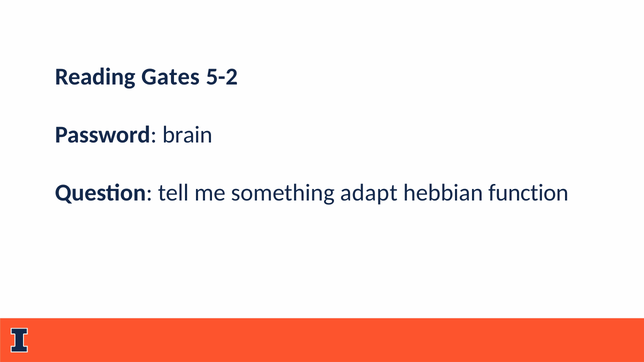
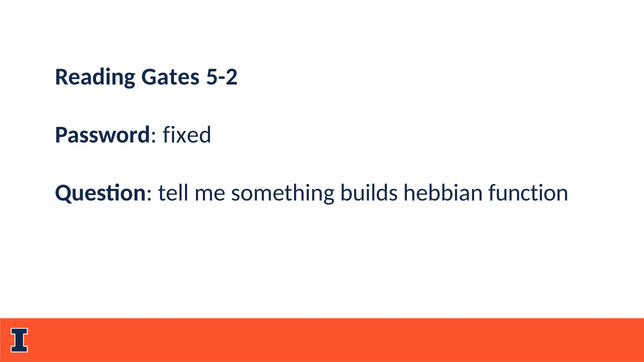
brain: brain -> fixed
adapt: adapt -> builds
